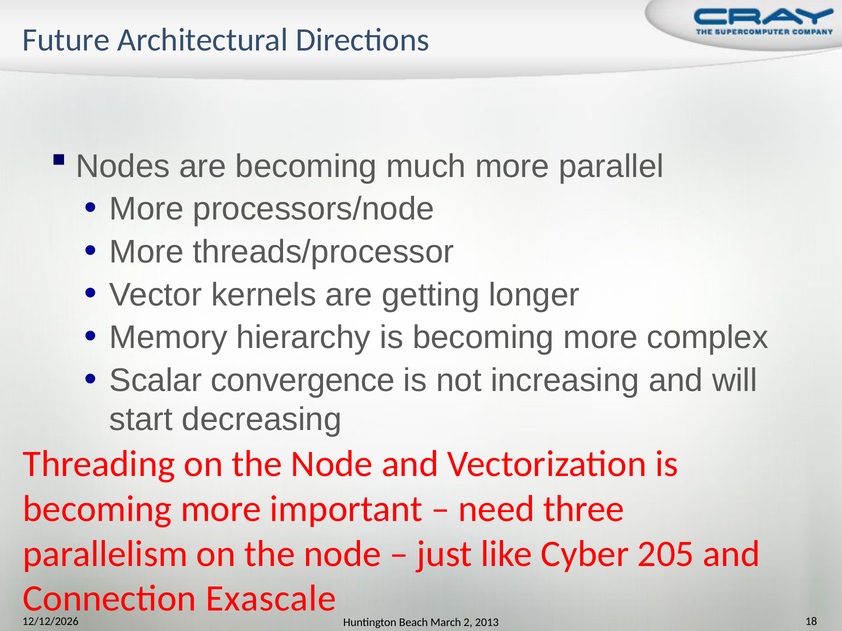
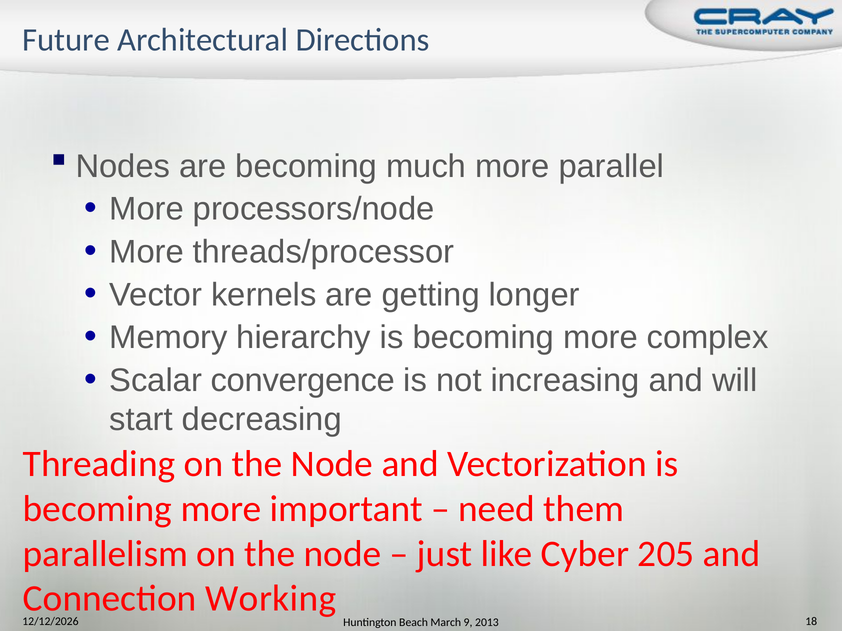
three: three -> them
Exascale: Exascale -> Working
2: 2 -> 9
